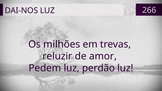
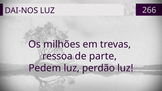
reluzir: reluzir -> ressoa
amor: amor -> parte
